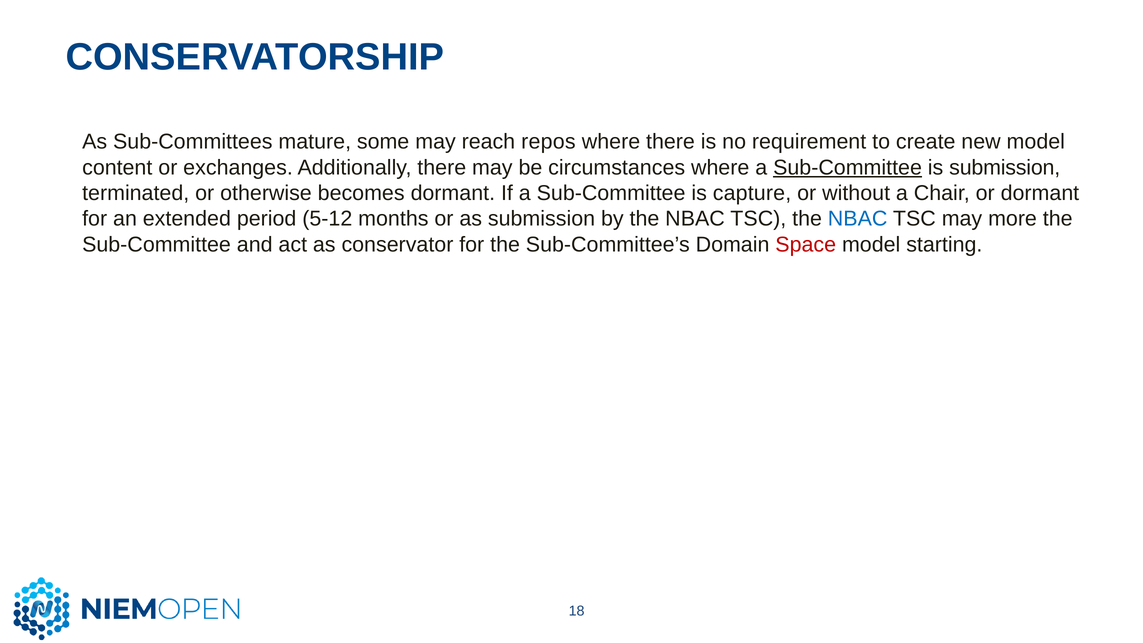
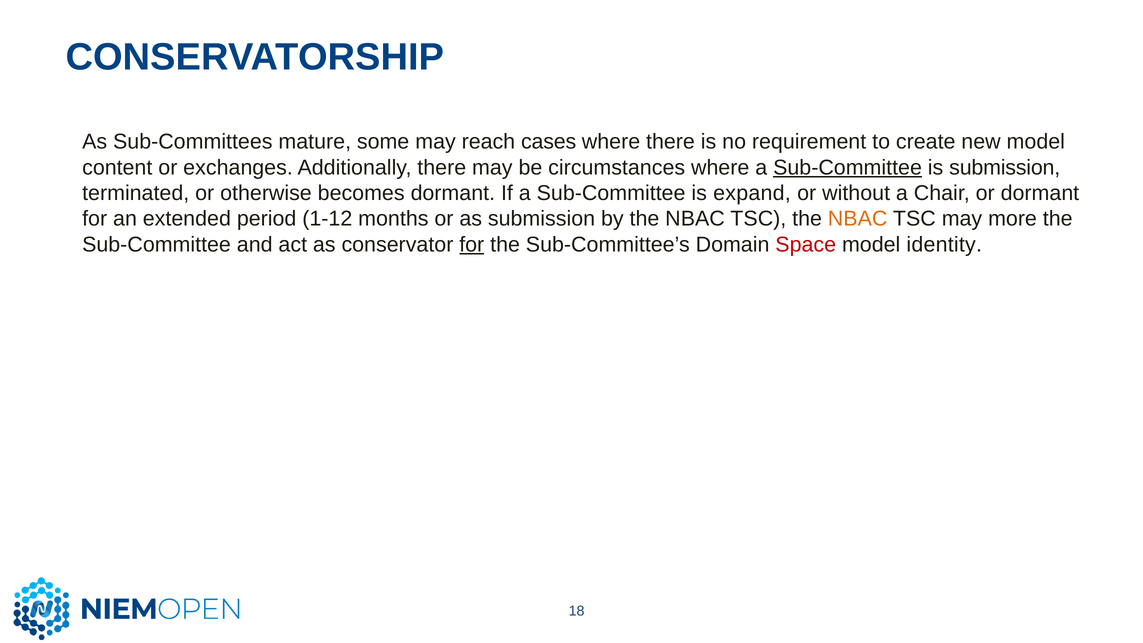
repos: repos -> cases
capture: capture -> expand
5-12: 5-12 -> 1-12
NBAC at (858, 219) colour: blue -> orange
for at (472, 245) underline: none -> present
starting: starting -> identity
